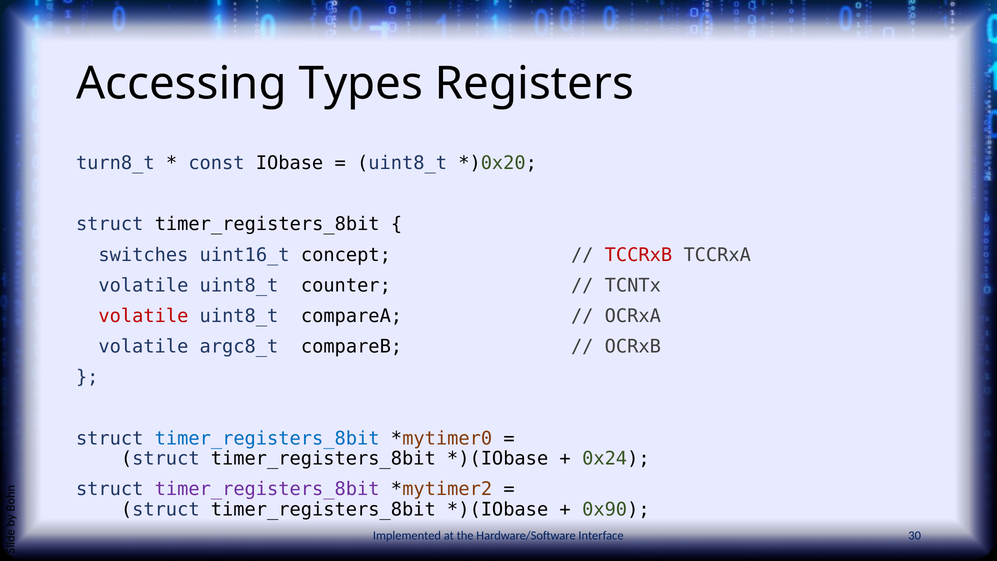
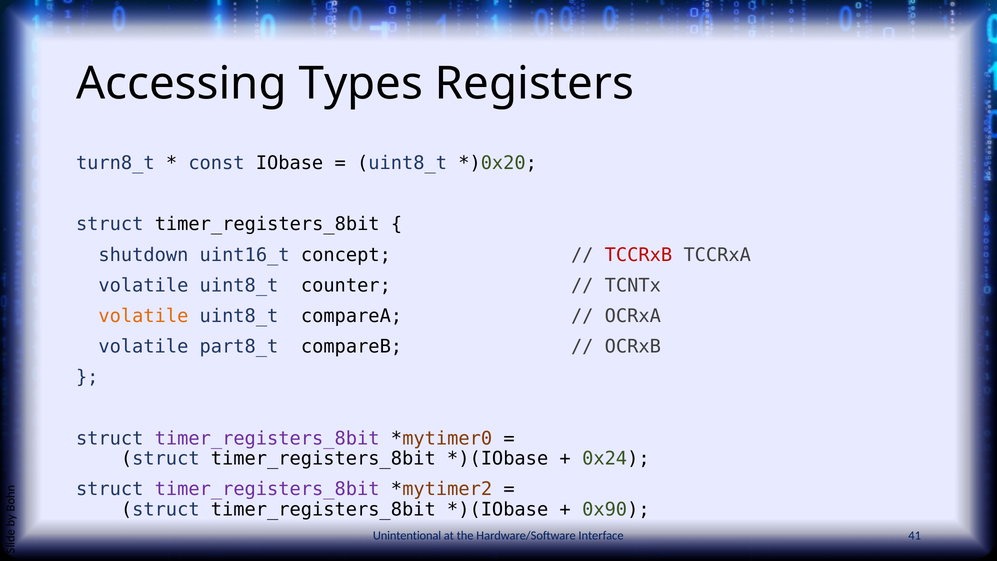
switches: switches -> shutdown
volatile at (143, 316) colour: red -> orange
argc8_t: argc8_t -> part8_t
timer_registers_8bit at (267, 438) colour: blue -> purple
Implemented: Implemented -> Unintentional
30: 30 -> 41
